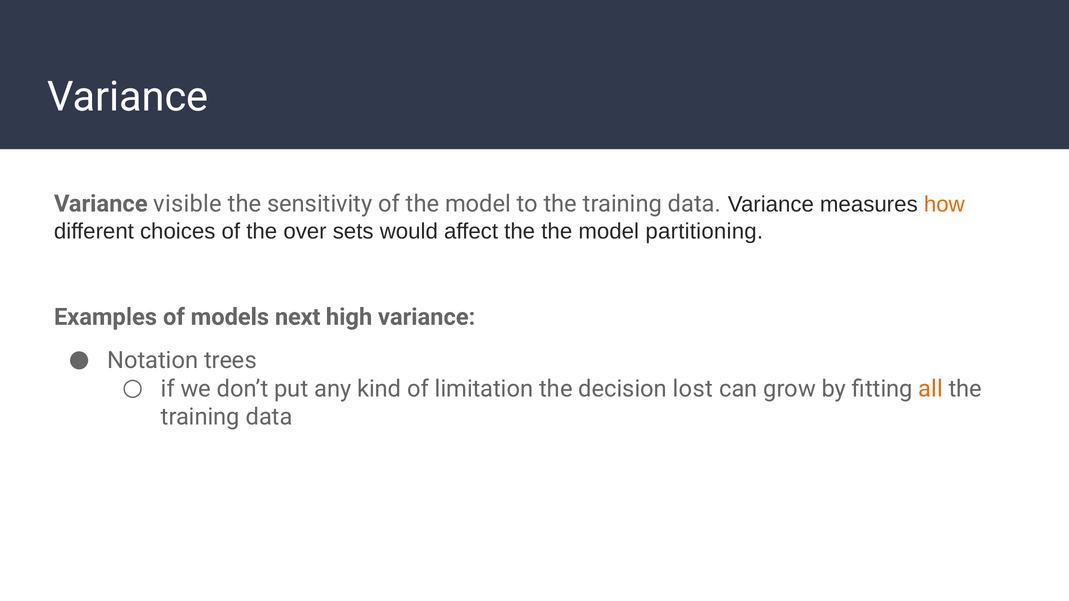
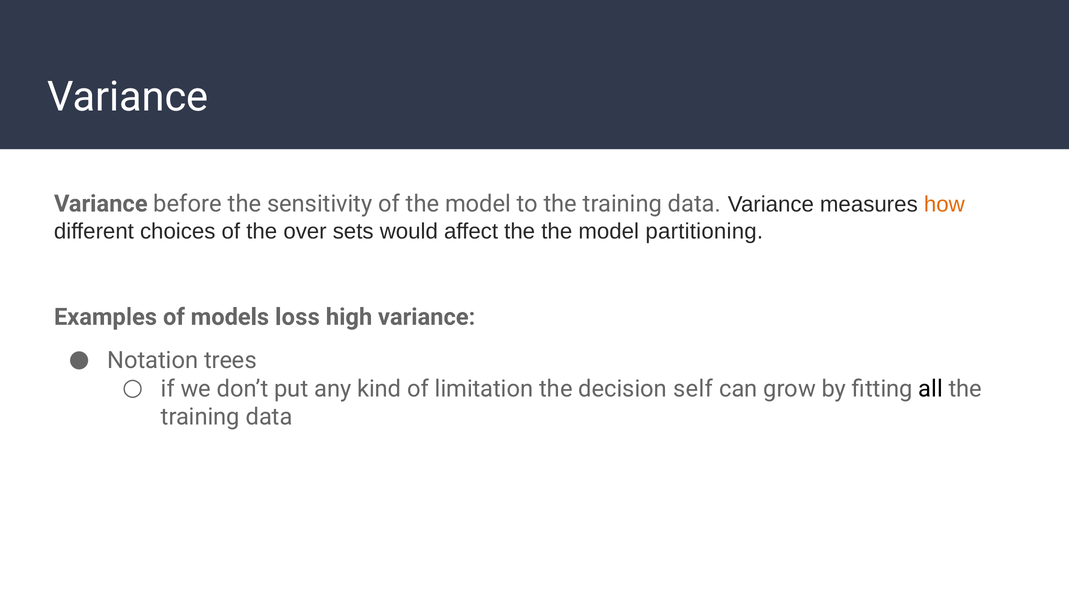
visible: visible -> before
next: next -> loss
lost: lost -> self
all colour: orange -> black
